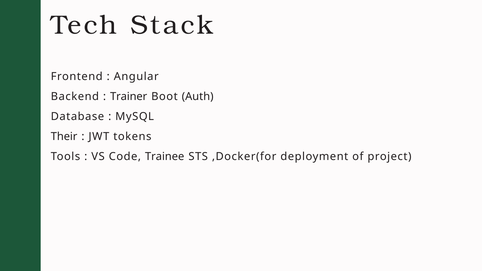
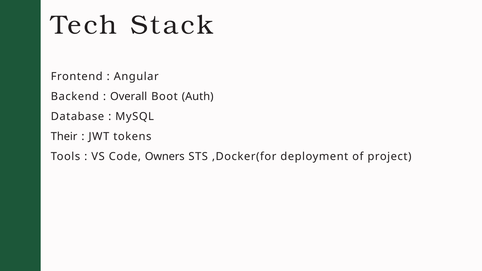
Trainer: Trainer -> Overall
Trainee: Trainee -> Owners
